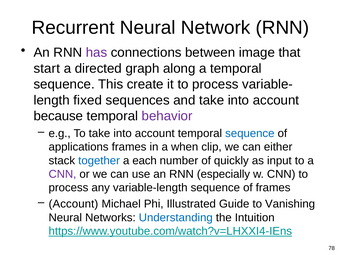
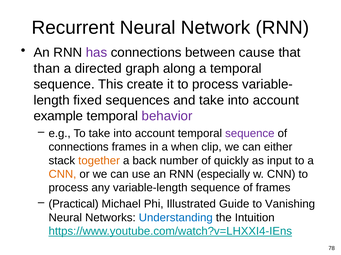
image: image -> cause
start: start -> than
because: because -> example
sequence at (250, 134) colour: blue -> purple
applications at (79, 147): applications -> connections
together colour: blue -> orange
each: each -> back
CNN at (62, 175) colour: purple -> orange
Account at (73, 205): Account -> Practical
